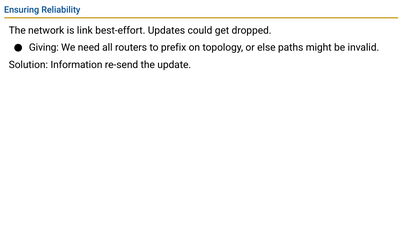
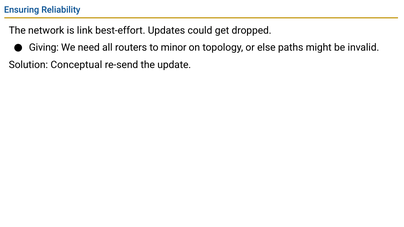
prefix: prefix -> minor
Information: Information -> Conceptual
